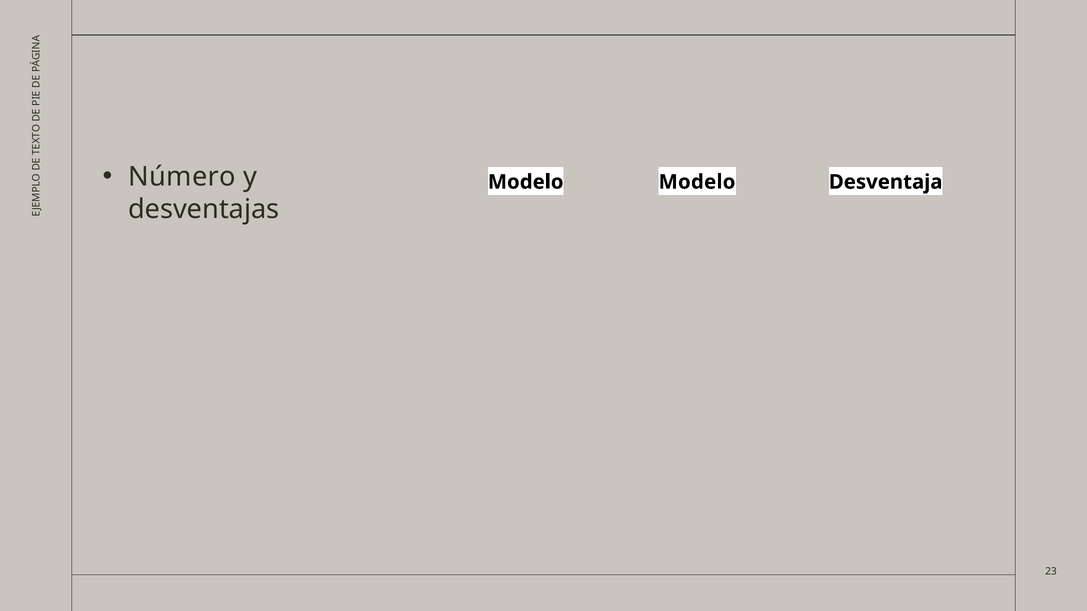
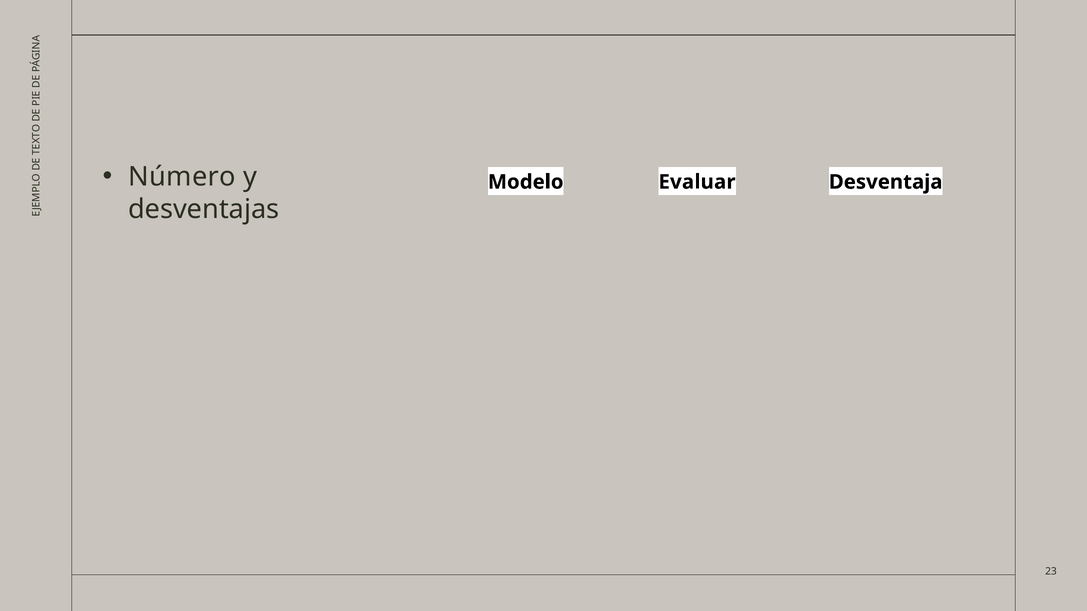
Modelo Modelo: Modelo -> Evaluar
